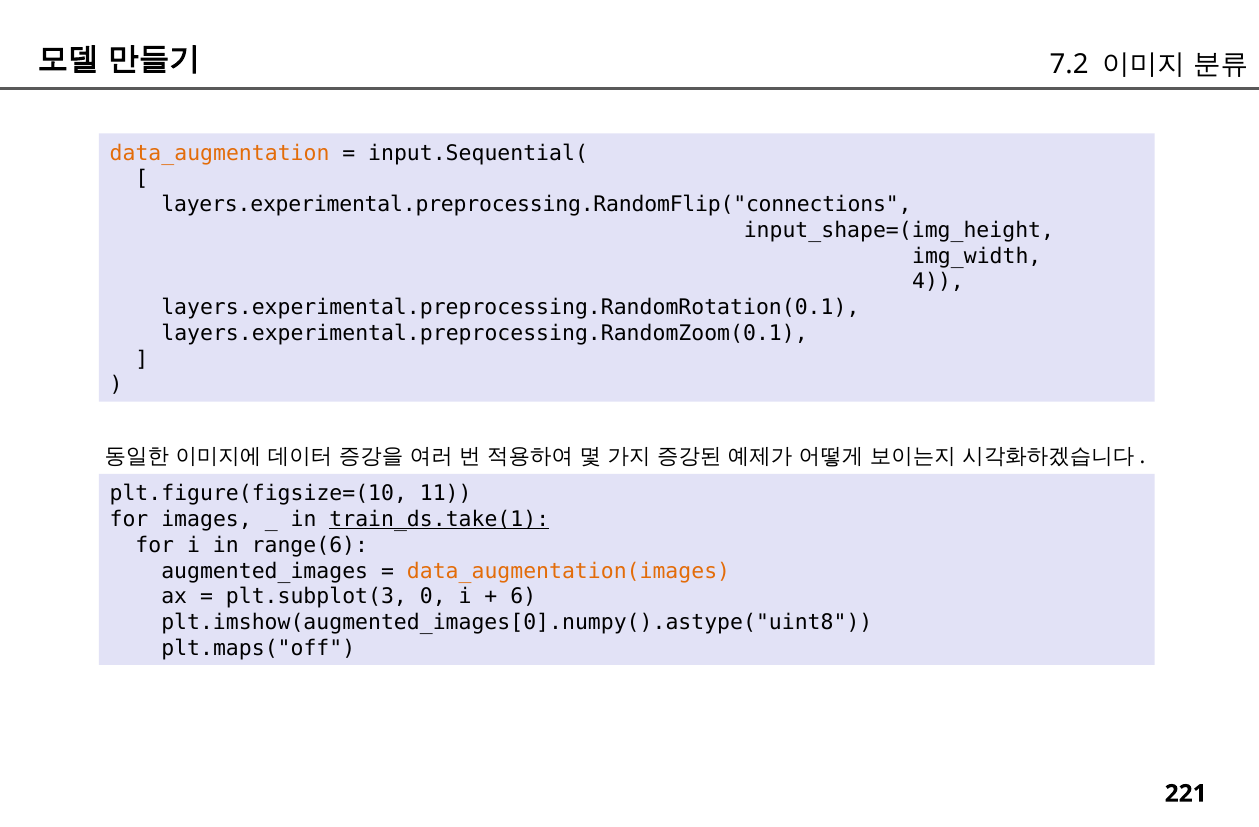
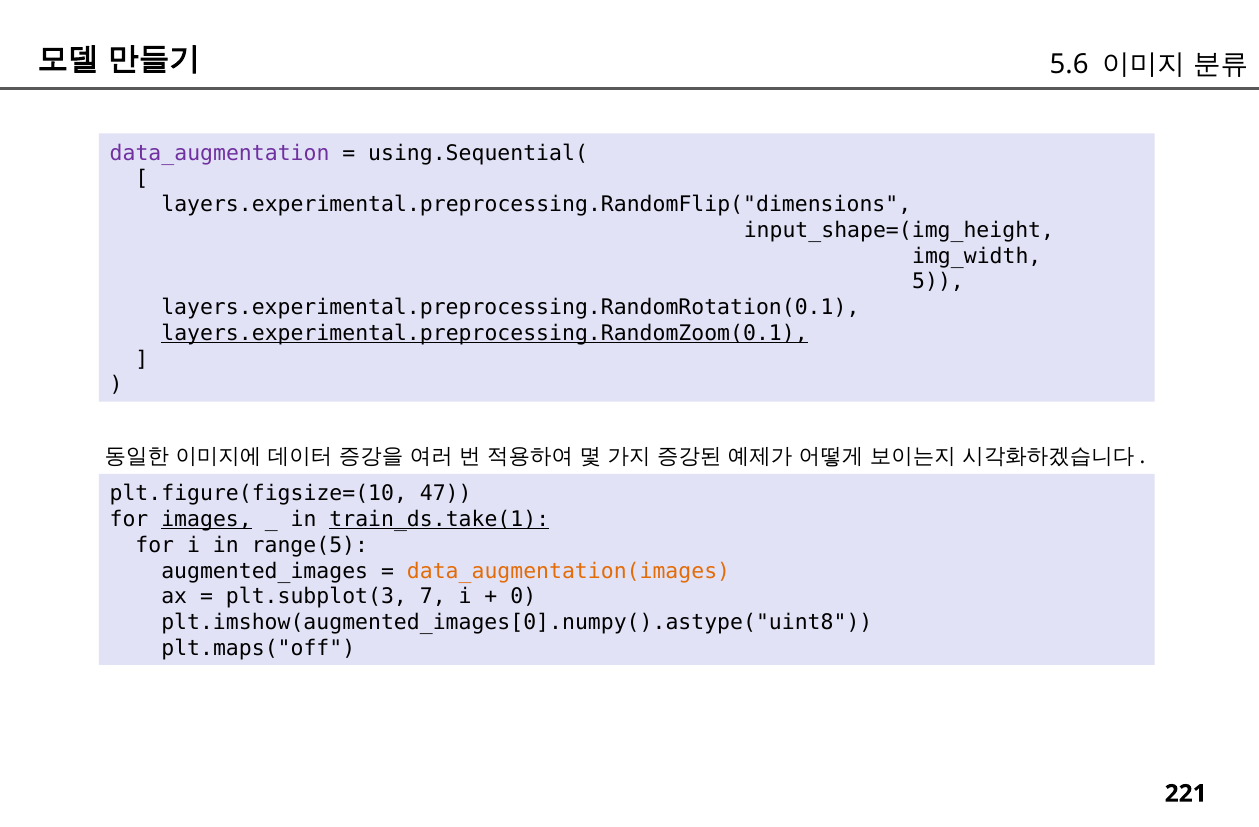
7.2: 7.2 -> 5.6
data_augmentation colour: orange -> purple
input.Sequential(: input.Sequential( -> using.Sequential(
layers.experimental.preprocessing.RandomFlip("connections: layers.experimental.preprocessing.RandomFlip("connections -> layers.experimental.preprocessing.RandomFlip("dimensions
4: 4 -> 5
layers.experimental.preprocessing.RandomZoom(0.1 underline: none -> present
11: 11 -> 47
images underline: none -> present
range(6: range(6 -> range(5
0: 0 -> 7
6: 6 -> 0
